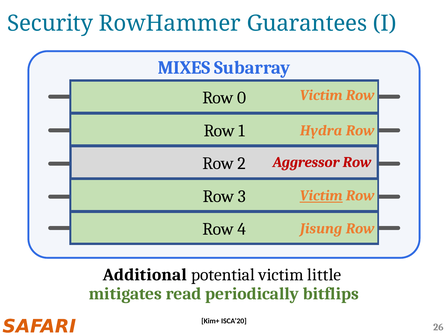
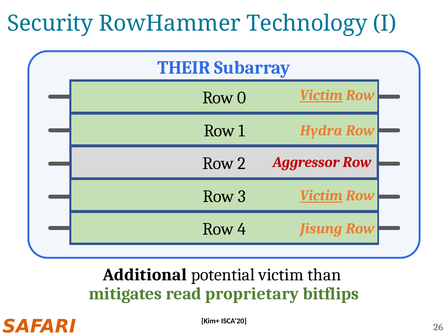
Guarantees: Guarantees -> Technology
MIXES: MIXES -> THEIR
Victim at (321, 95) underline: none -> present
little: little -> than
periodically: periodically -> proprietary
